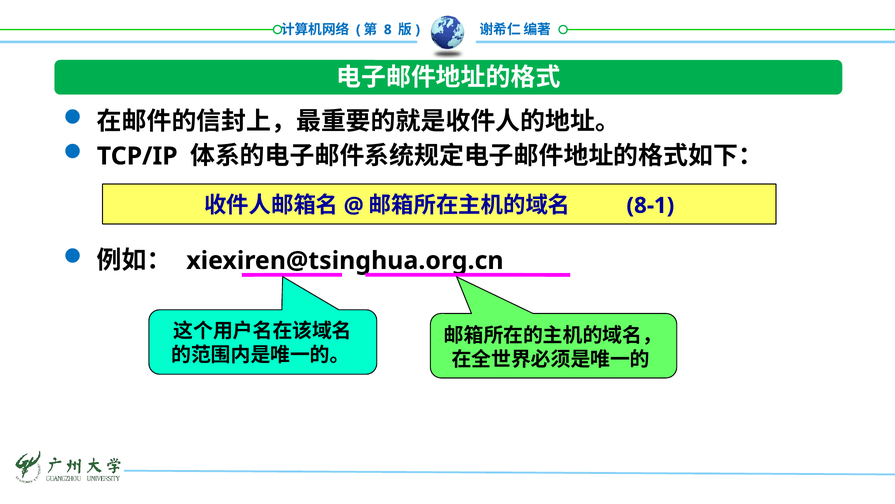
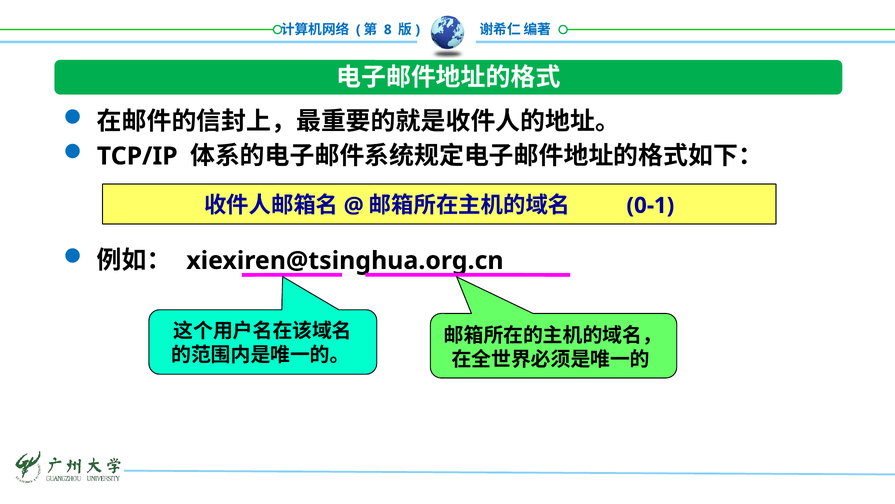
8-1: 8-1 -> 0-1
